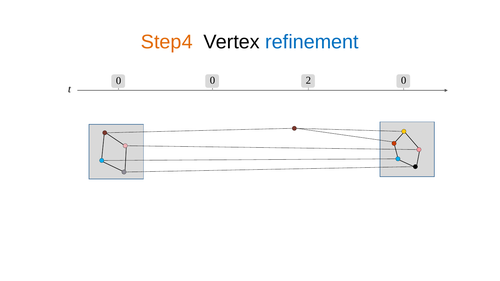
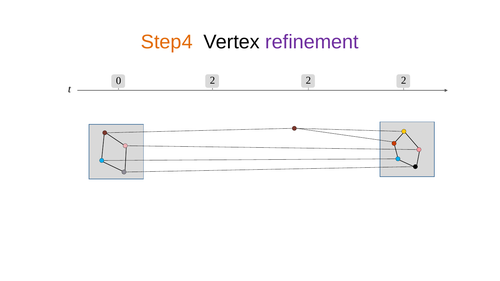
refinement colour: blue -> purple
0 0: 0 -> 2
0 at (404, 81): 0 -> 2
